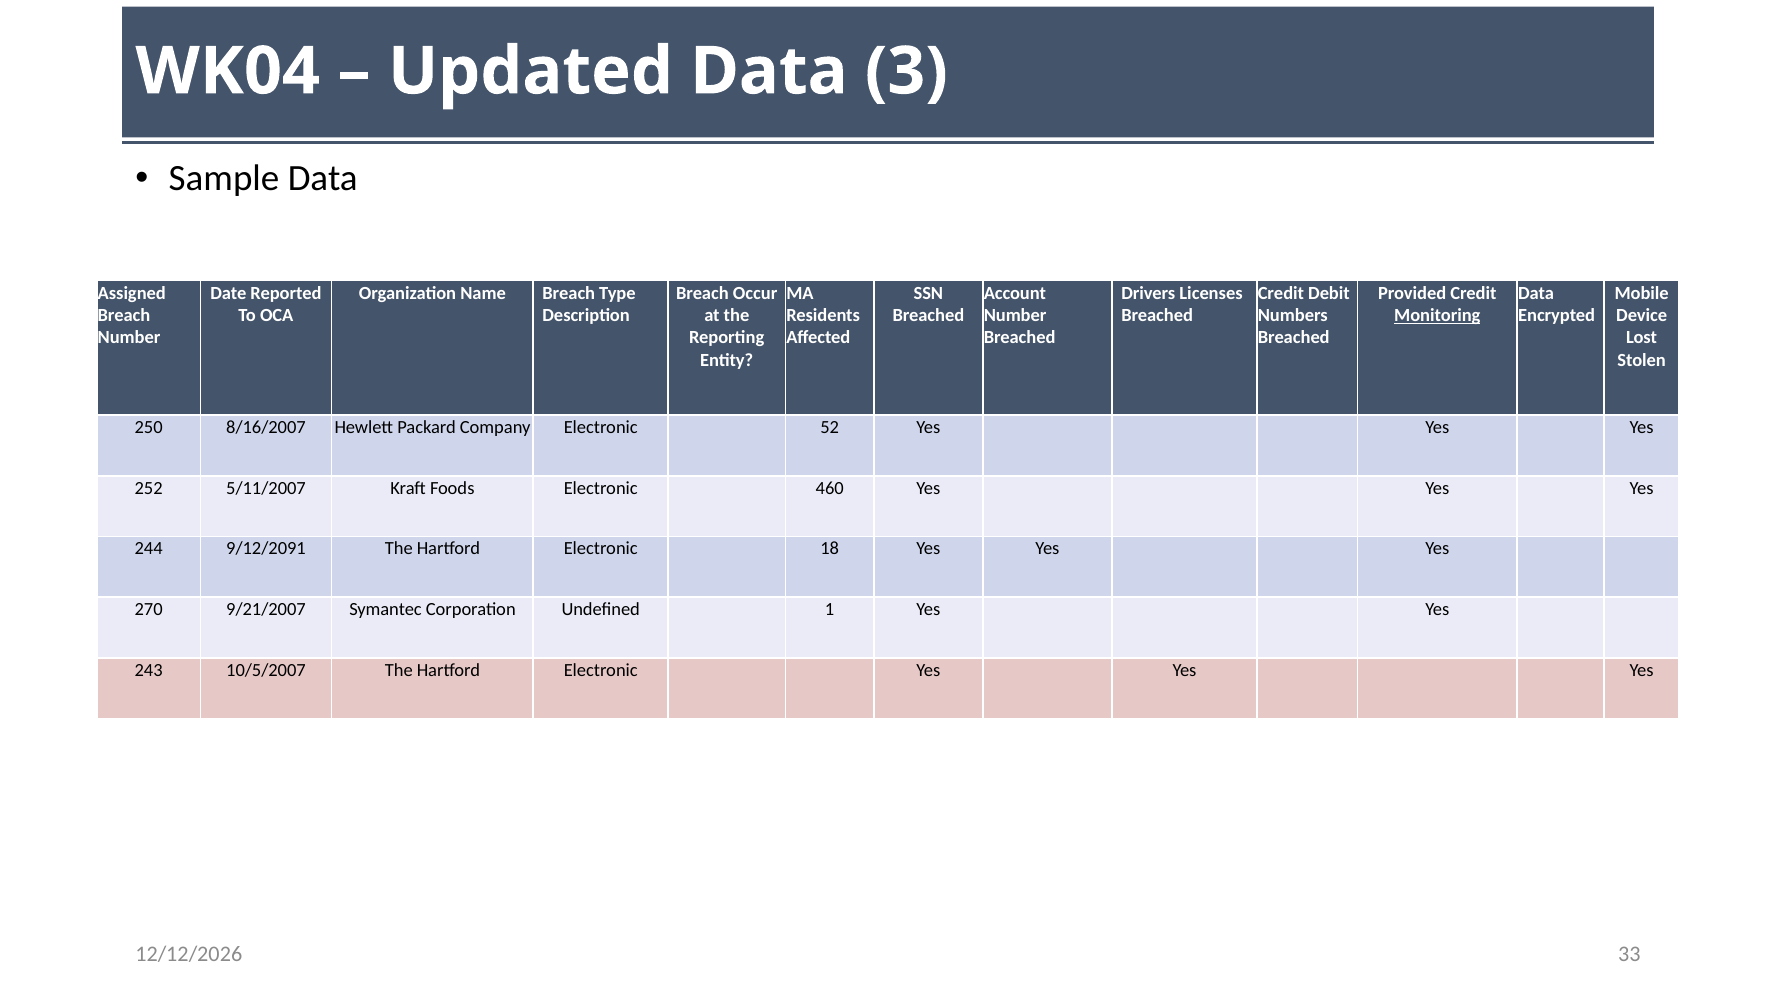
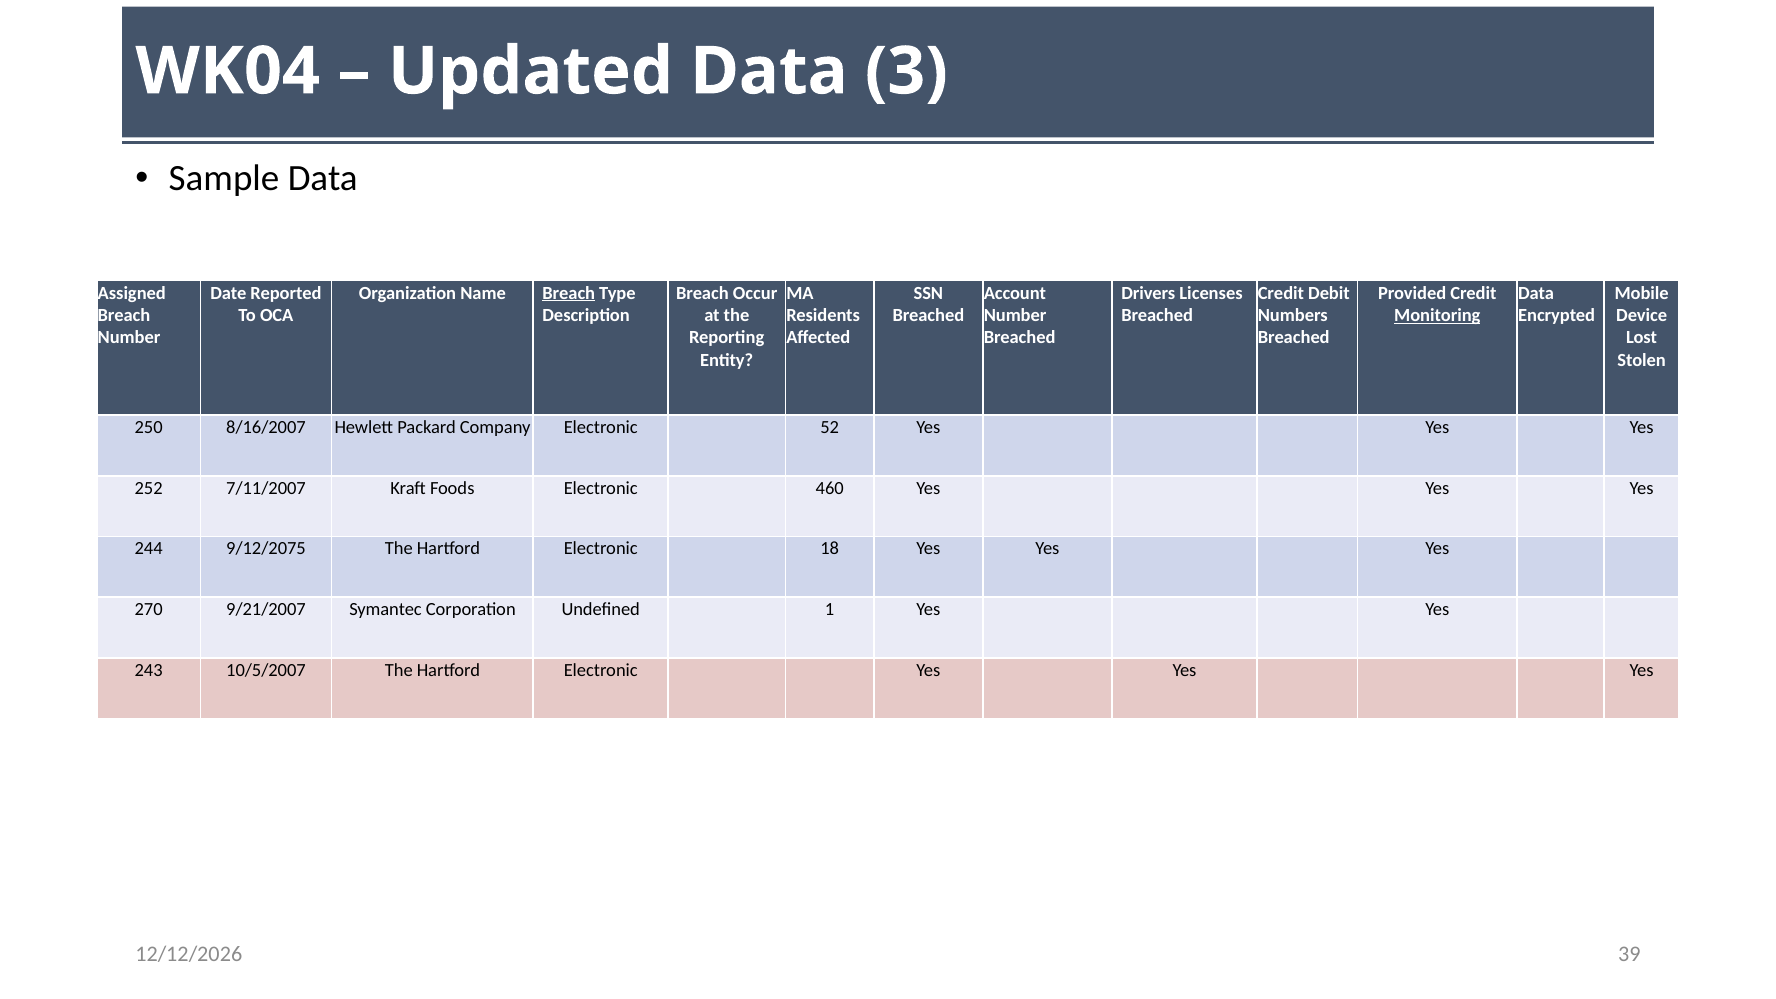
Breach at (569, 293) underline: none -> present
5/11/2007: 5/11/2007 -> 7/11/2007
9/12/2091: 9/12/2091 -> 9/12/2075
33: 33 -> 39
